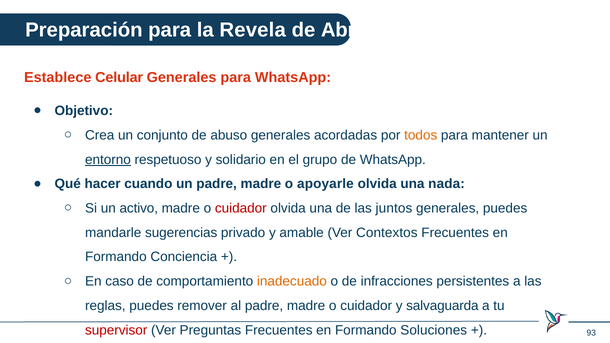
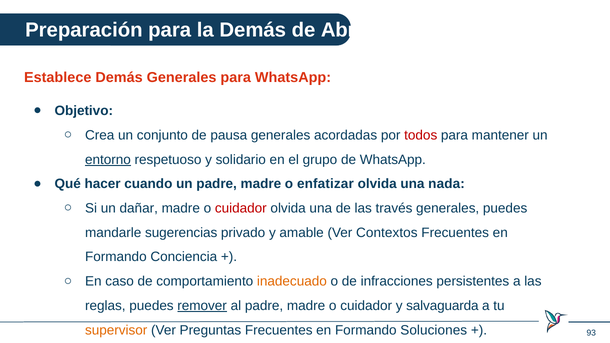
la Revela: Revela -> Demás
Establece Celular: Celular -> Demás
abuso: abuso -> pausa
todos colour: orange -> red
apoyarle: apoyarle -> enfatizar
activo: activo -> dañar
juntos: juntos -> través
remover underline: none -> present
supervisor colour: red -> orange
